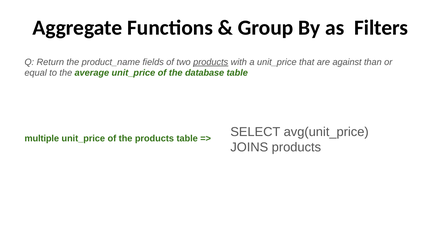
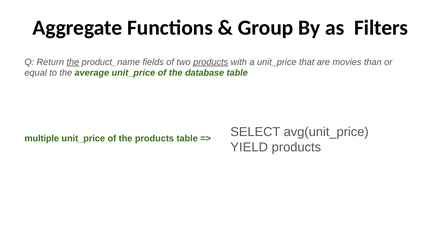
the at (73, 62) underline: none -> present
against: against -> movies
JOINS: JOINS -> YIELD
